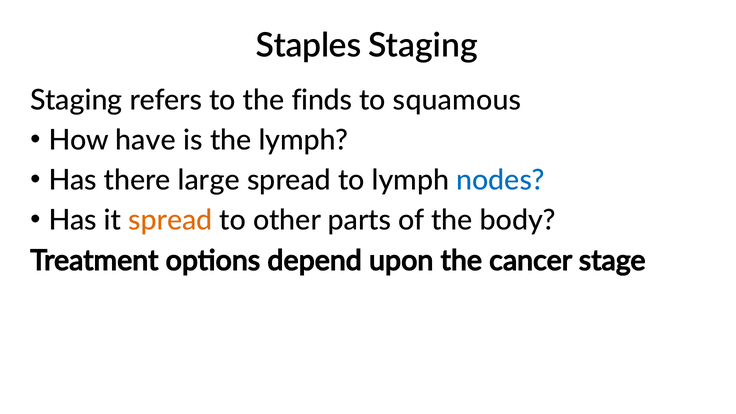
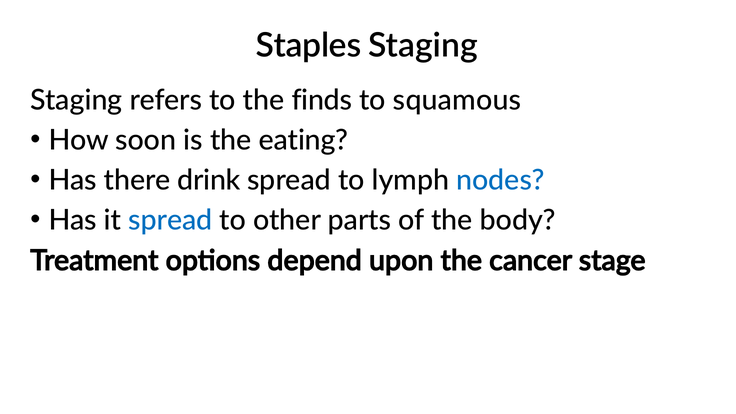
have: have -> soon
the lymph: lymph -> eating
large: large -> drink
spread at (170, 220) colour: orange -> blue
